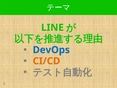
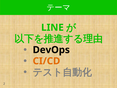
DevOps colour: blue -> black
